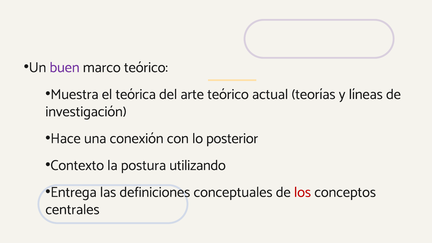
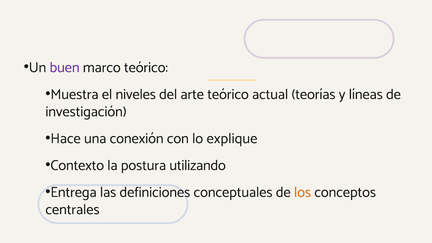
teórica: teórica -> niveles
posterior: posterior -> explique
los colour: red -> orange
